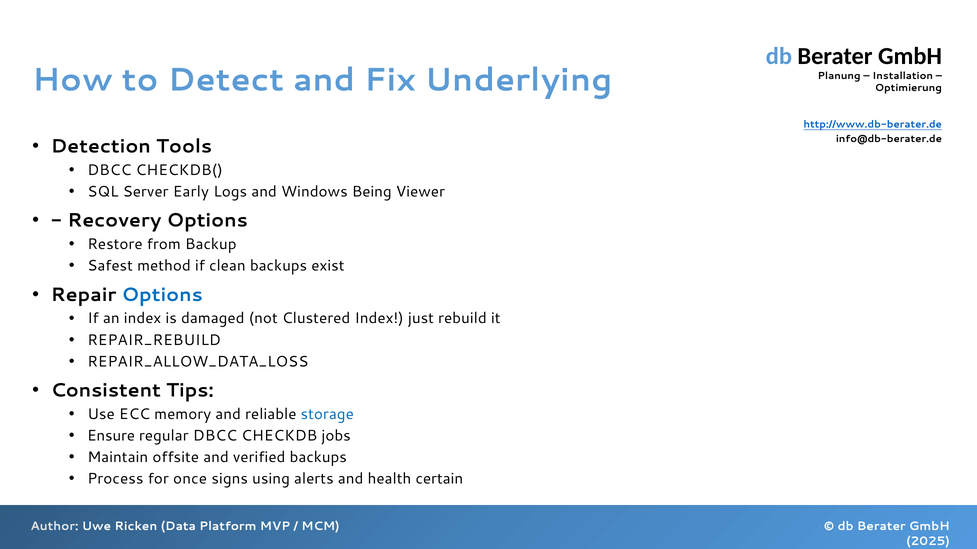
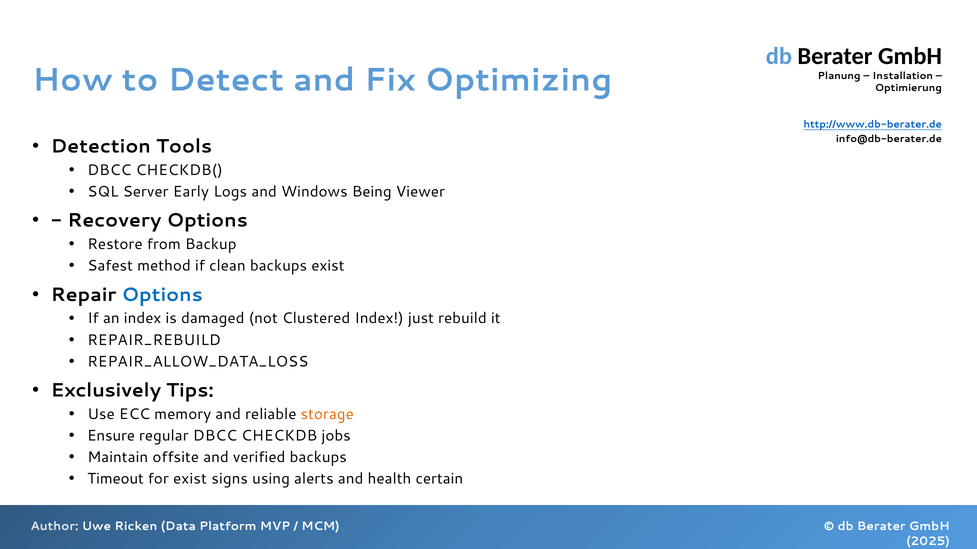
Underlying: Underlying -> Optimizing
Consistent: Consistent -> Exclusively
storage colour: blue -> orange
Process: Process -> Timeout
for once: once -> exist
